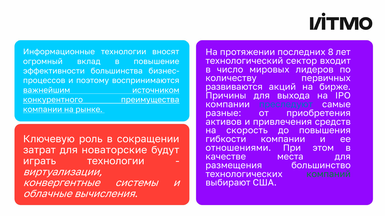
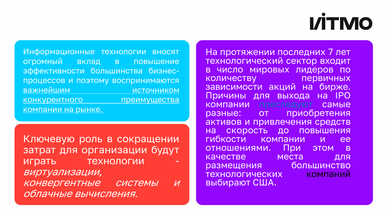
8: 8 -> 7
развиваются: развиваются -> зависимости
новаторские: новаторские -> организации
компаний colour: green -> black
